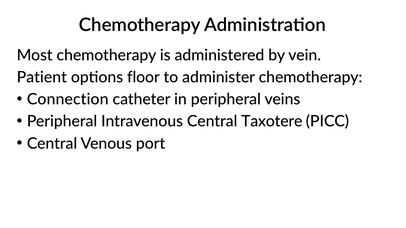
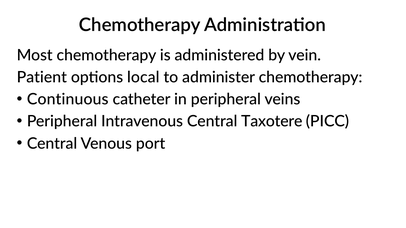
floor: floor -> local
Connection: Connection -> Continuous
